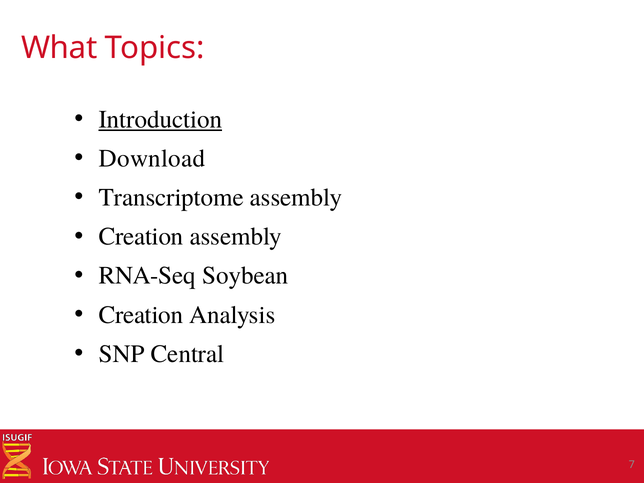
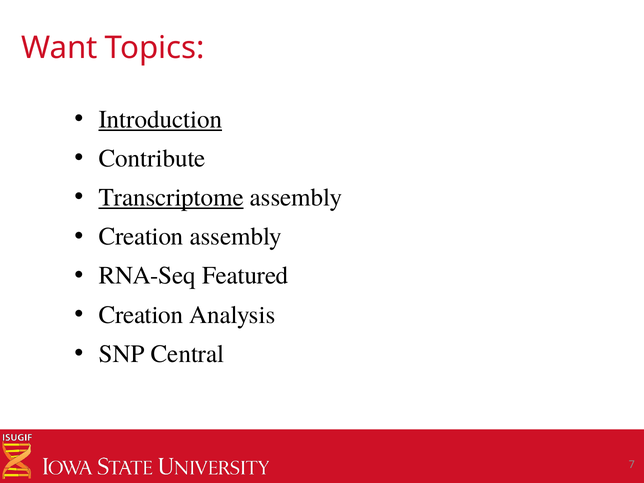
What: What -> Want
Download: Download -> Contribute
Transcriptome underline: none -> present
Soybean: Soybean -> Featured
